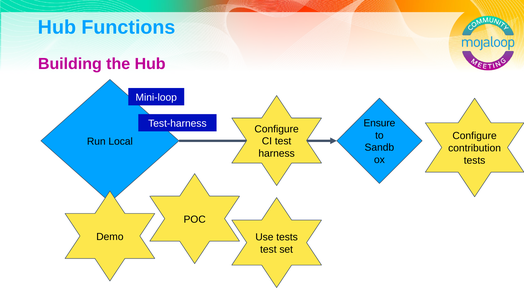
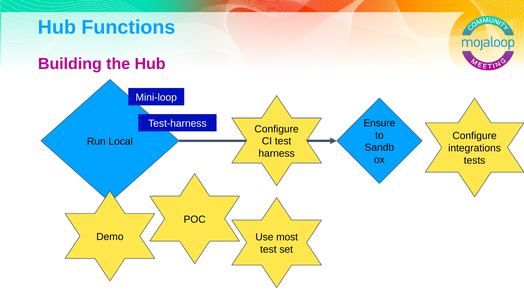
contribution: contribution -> integrations
Use tests: tests -> most
